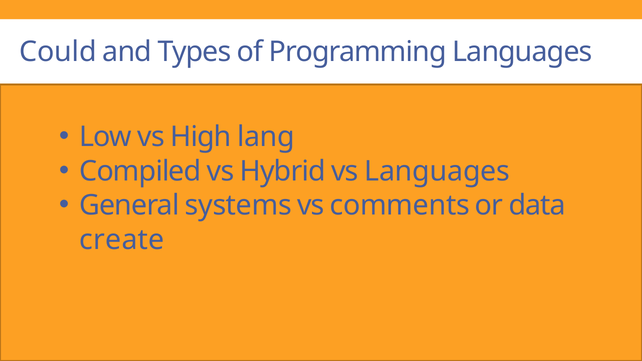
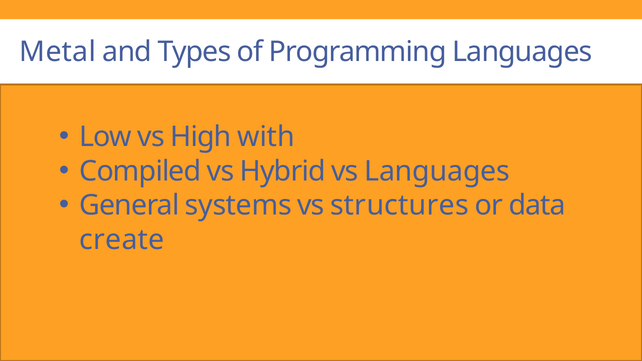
Could: Could -> Metal
lang: lang -> with
comments: comments -> structures
